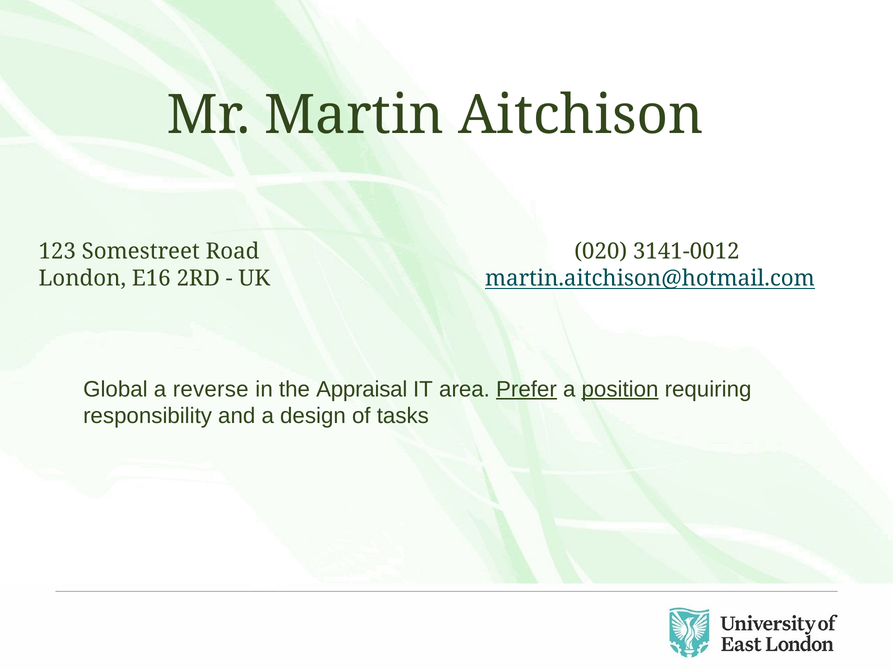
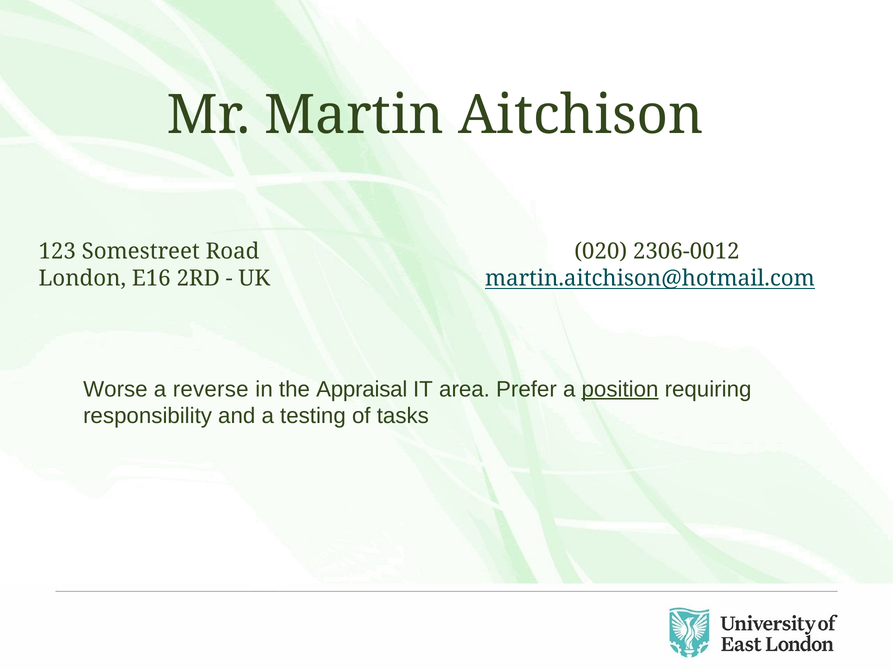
3141-0012: 3141-0012 -> 2306-0012
Global: Global -> Worse
Prefer underline: present -> none
design: design -> testing
